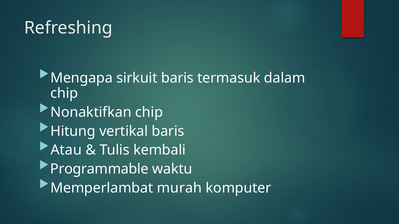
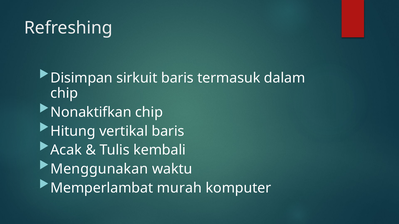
Mengapa: Mengapa -> Disimpan
Atau: Atau -> Acak
Programmable: Programmable -> Menggunakan
